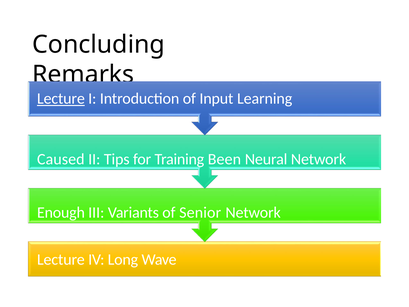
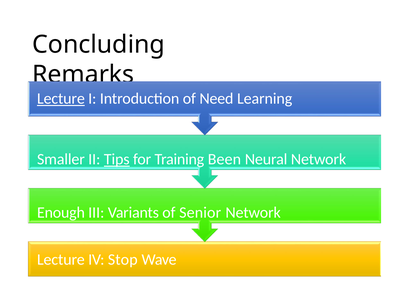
Input: Input -> Need
Caused: Caused -> Smaller
Tips underline: none -> present
Long: Long -> Stop
